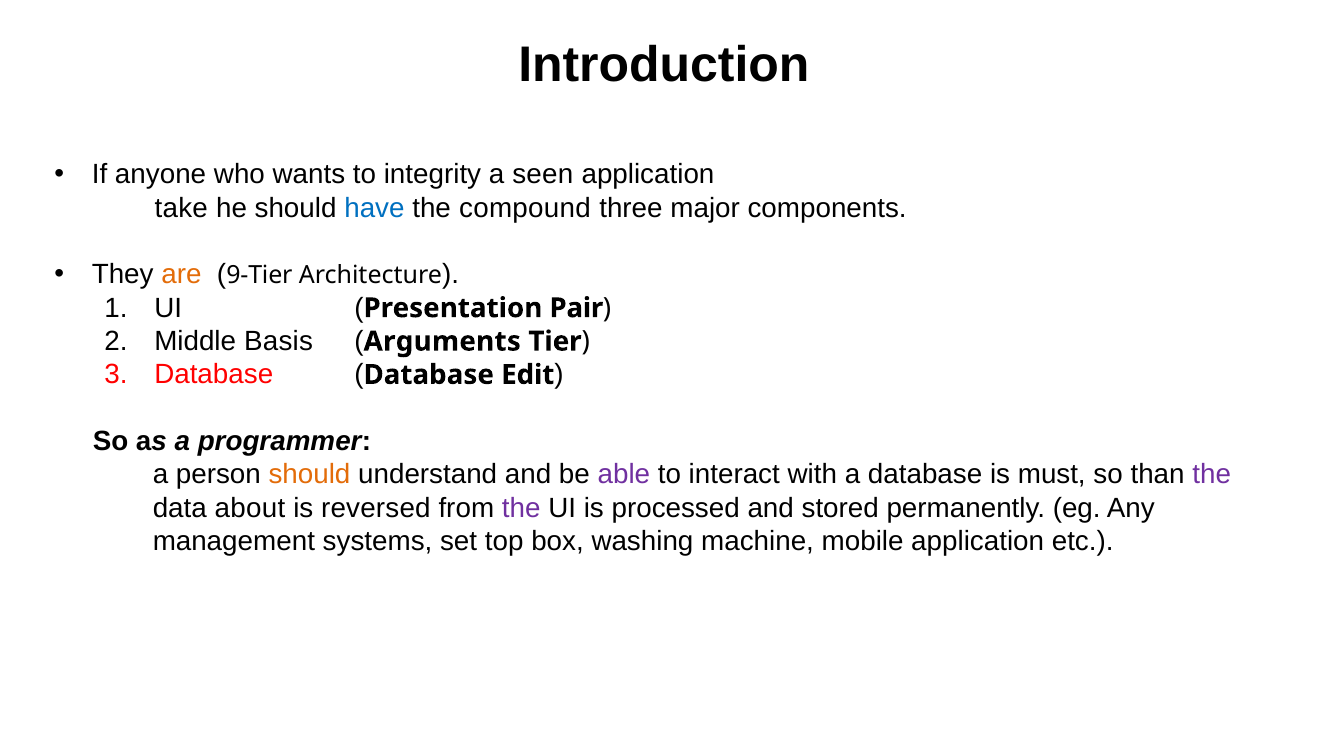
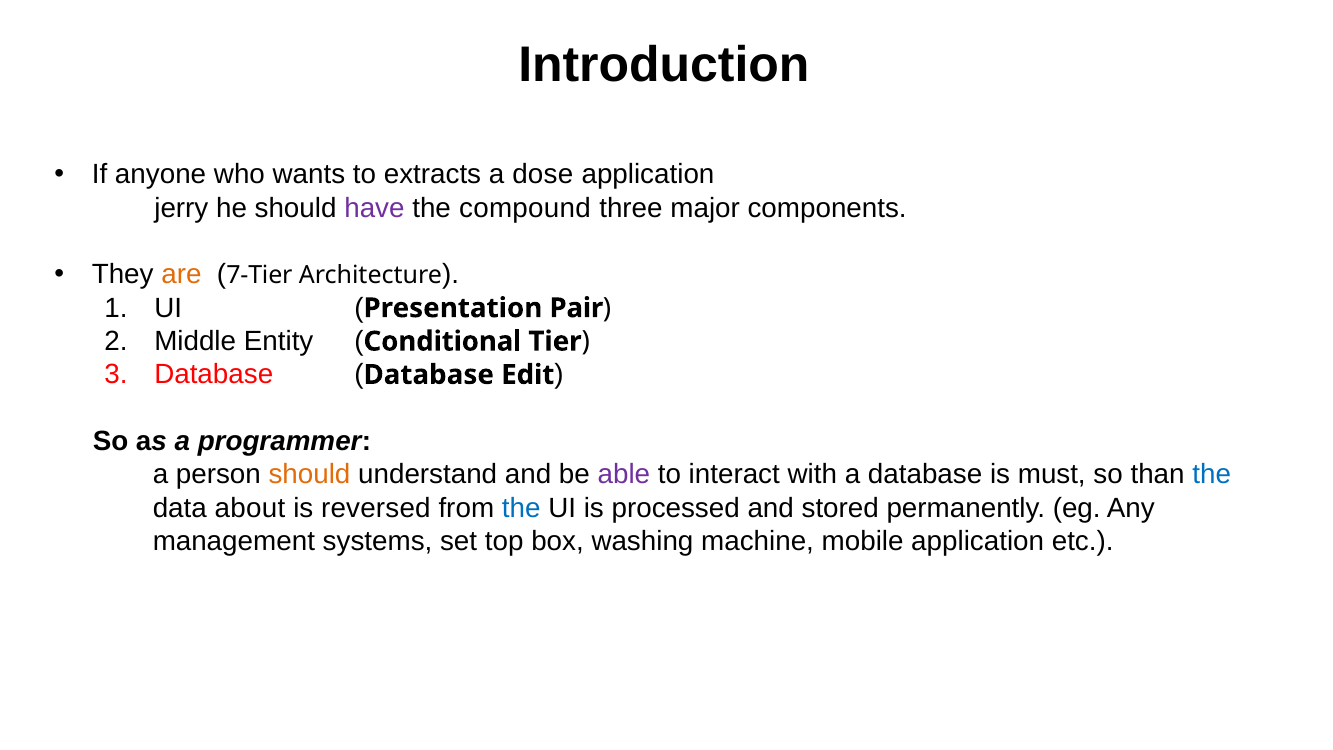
integrity: integrity -> extracts
seen: seen -> dose
take: take -> jerry
have colour: blue -> purple
9-Tier: 9-Tier -> 7-Tier
Basis: Basis -> Entity
Arguments: Arguments -> Conditional
the at (1212, 475) colour: purple -> blue
the at (521, 508) colour: purple -> blue
